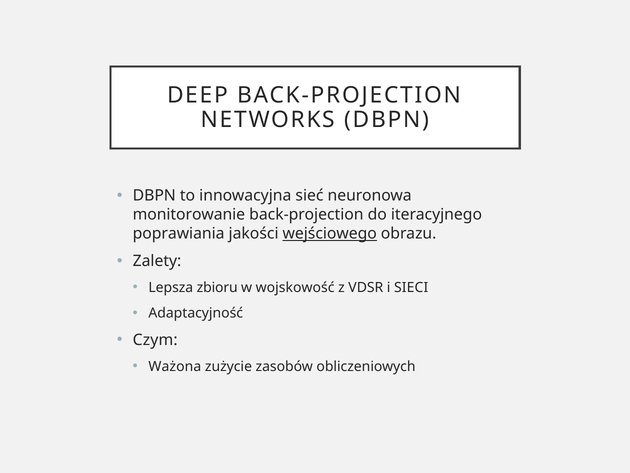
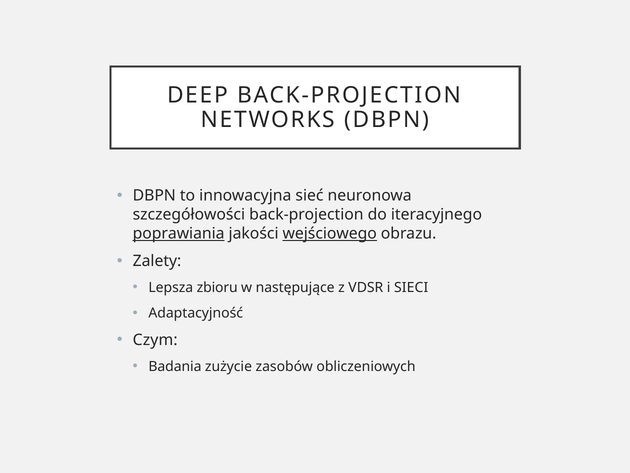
monitorowanie: monitorowanie -> szczegółowości
poprawiania underline: none -> present
wojskowość: wojskowość -> następujące
Ważona: Ważona -> Badania
